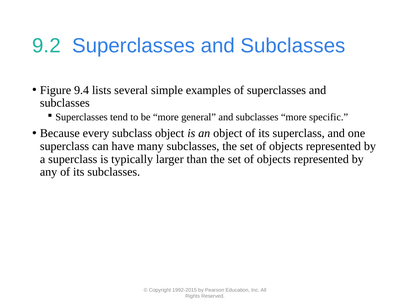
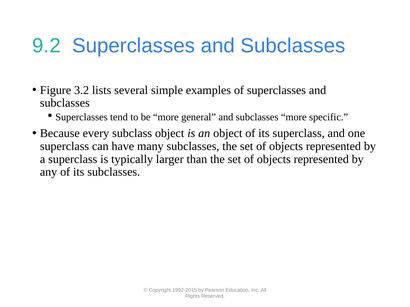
9.4: 9.4 -> 3.2
